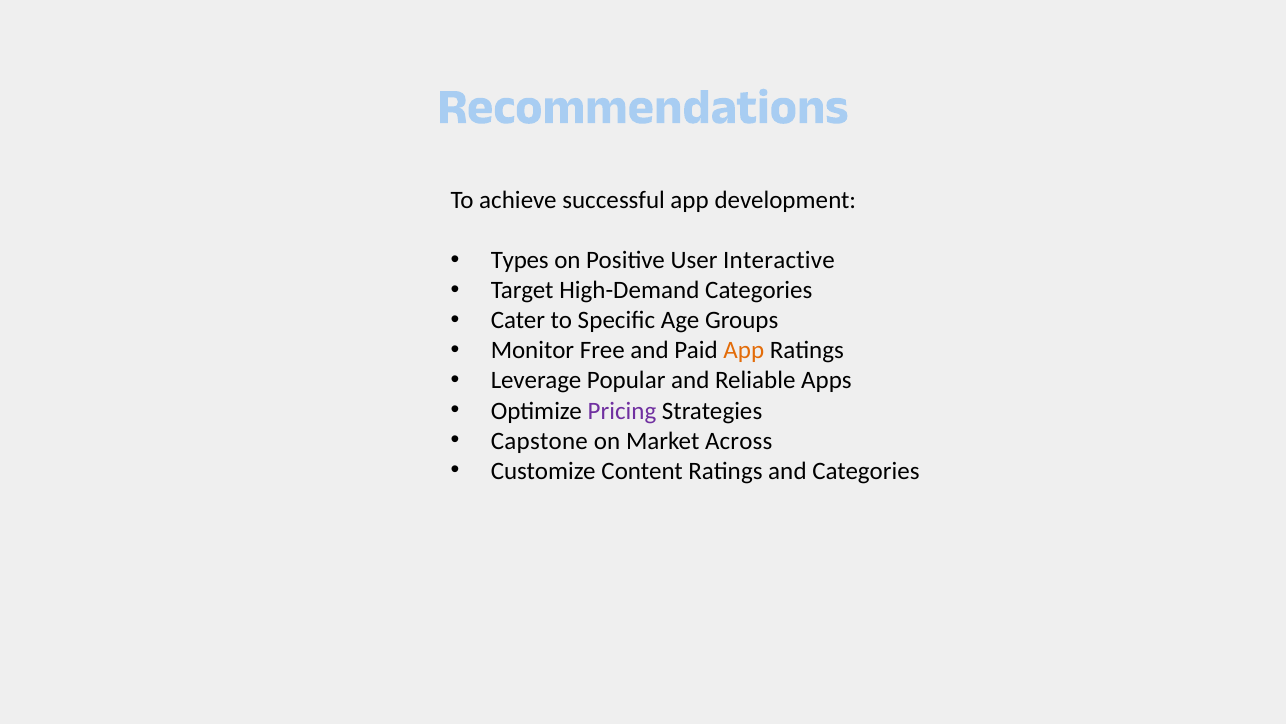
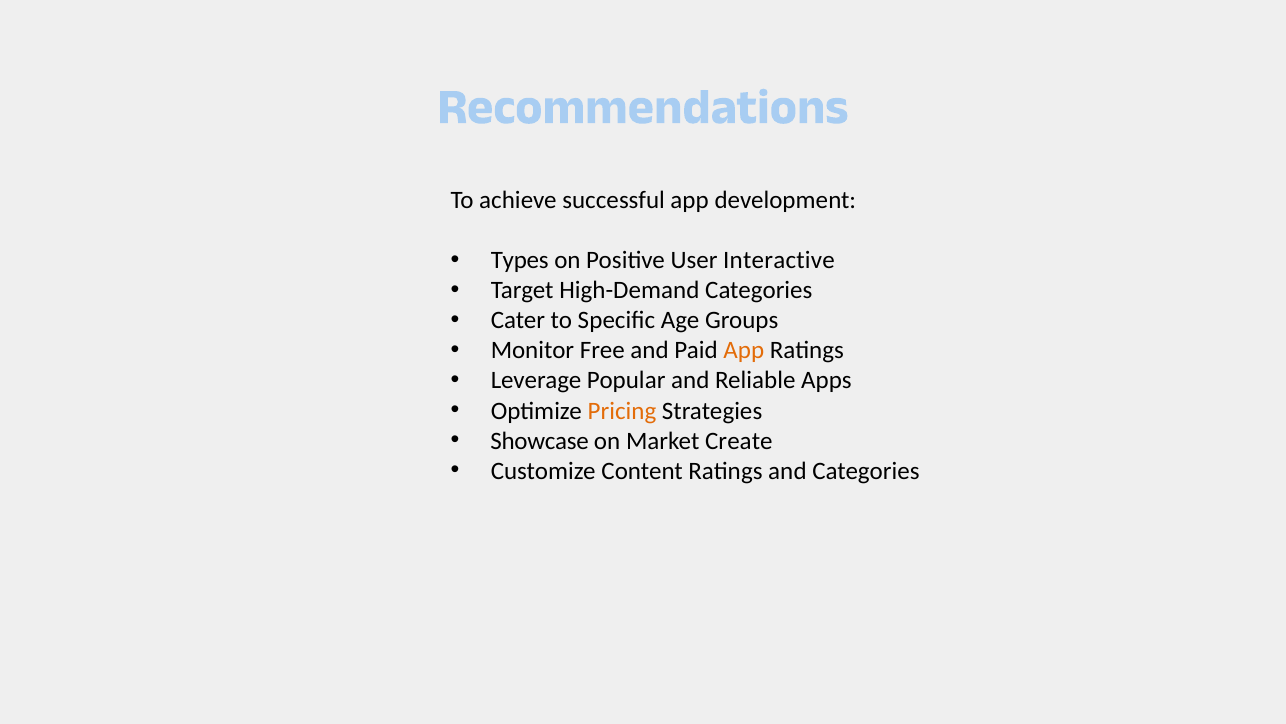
Pricing colour: purple -> orange
Capstone: Capstone -> Showcase
Across: Across -> Create
